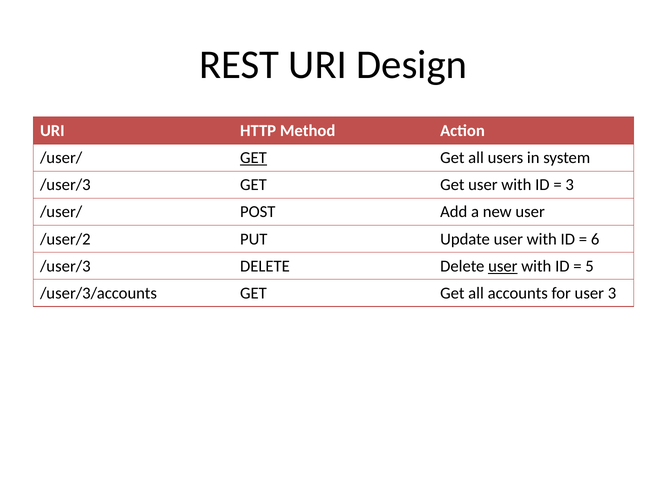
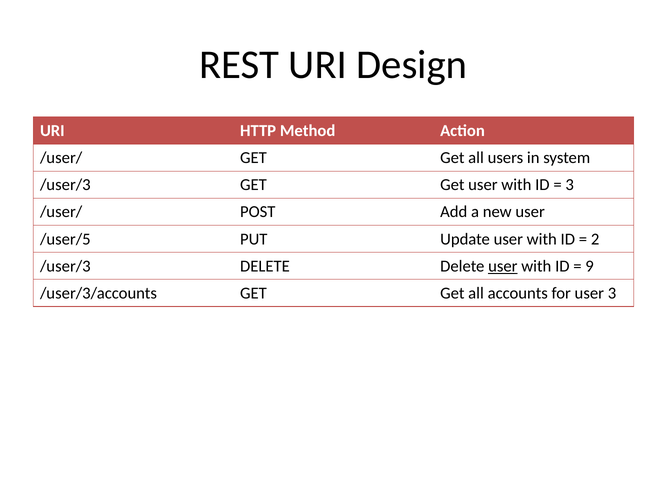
GET at (253, 157) underline: present -> none
/user/2: /user/2 -> /user/5
6: 6 -> 2
5: 5 -> 9
